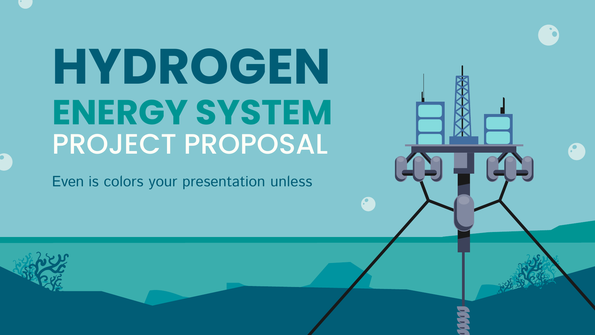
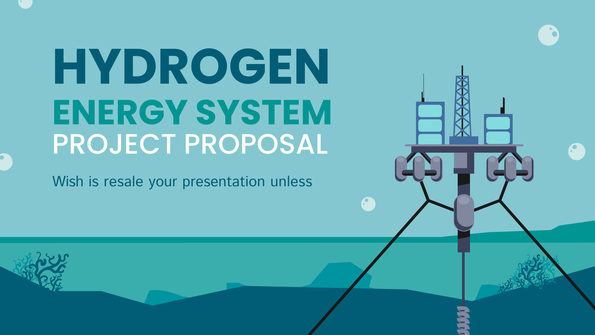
Even: Even -> Wish
colors: colors -> resale
